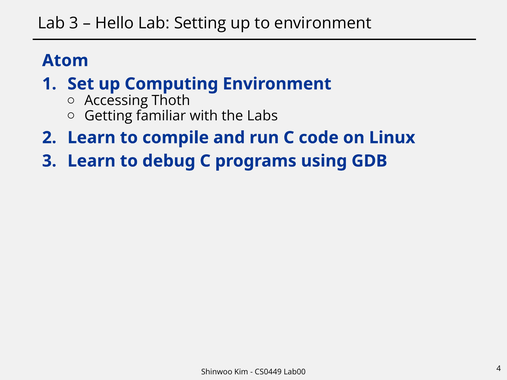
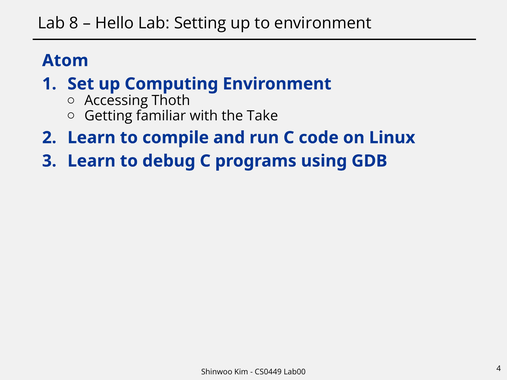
Lab 3: 3 -> 8
Labs: Labs -> Take
